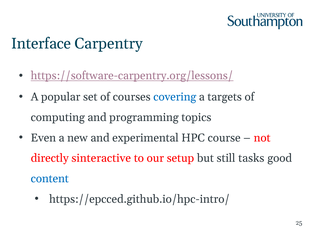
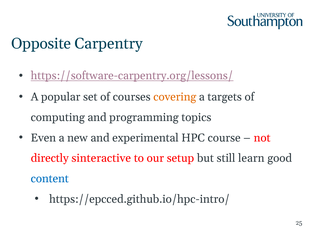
Interface: Interface -> Opposite
covering colour: blue -> orange
tasks: tasks -> learn
